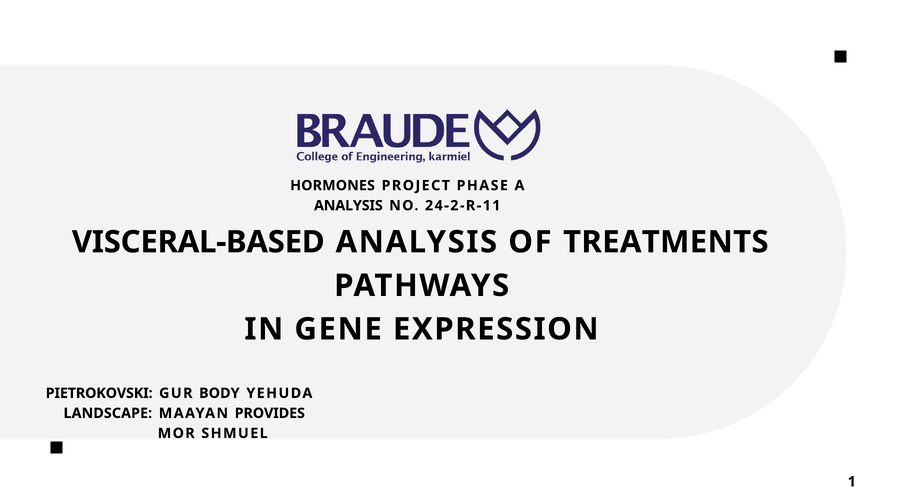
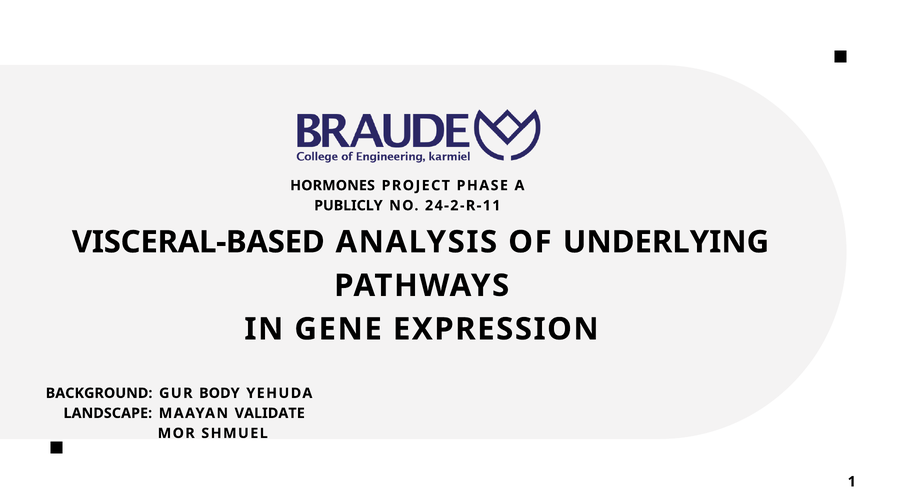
ANALYSIS at (348, 206): ANALYSIS -> PUBLICLY
TREATMENTS: TREATMENTS -> UNDERLYING
PIETROKOVSKI: PIETROKOVSKI -> BACKGROUND
PROVIDES: PROVIDES -> VALIDATE
